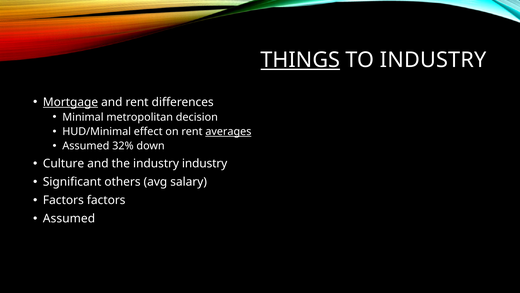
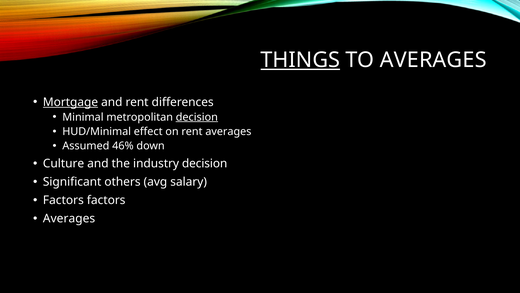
TO INDUSTRY: INDUSTRY -> AVERAGES
decision at (197, 117) underline: none -> present
averages at (228, 131) underline: present -> none
32%: 32% -> 46%
industry industry: industry -> decision
Assumed at (69, 218): Assumed -> Averages
